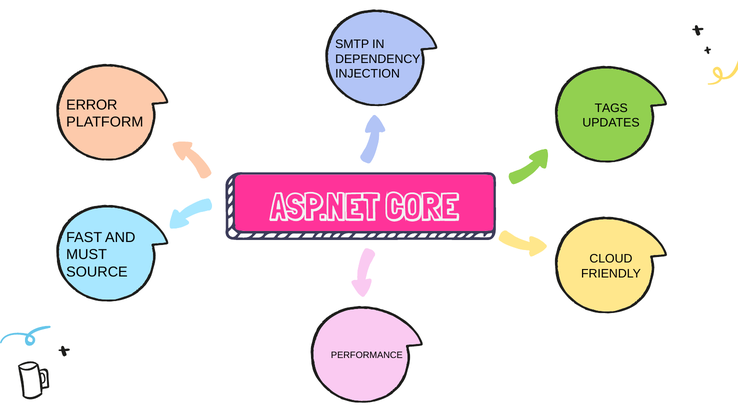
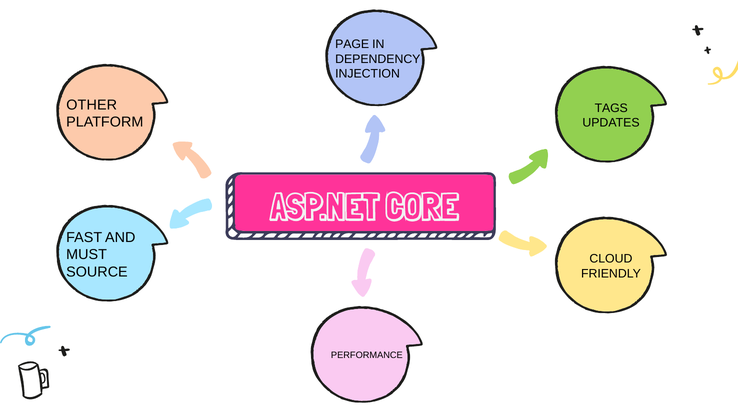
SMTP: SMTP -> PAGE
ERROR: ERROR -> OTHER
